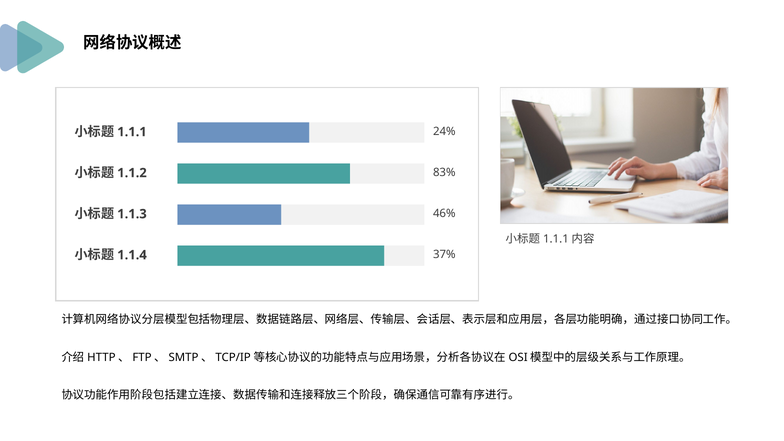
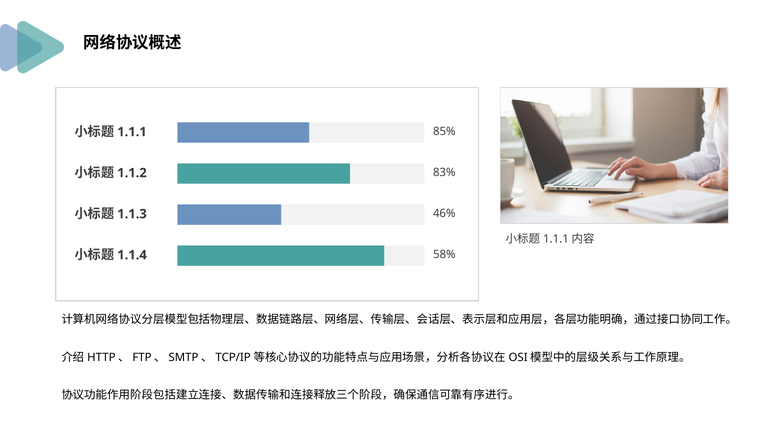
24%: 24% -> 85%
37%: 37% -> 58%
